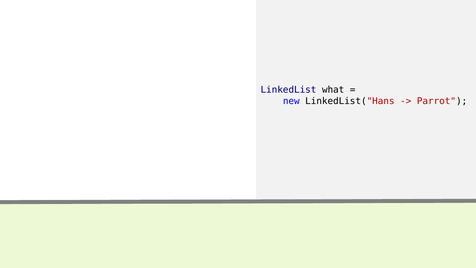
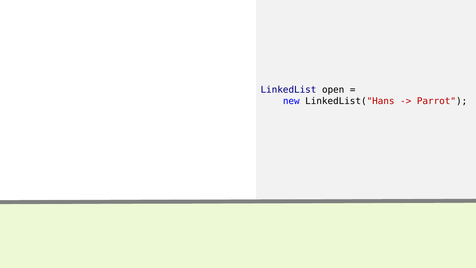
what: what -> open
